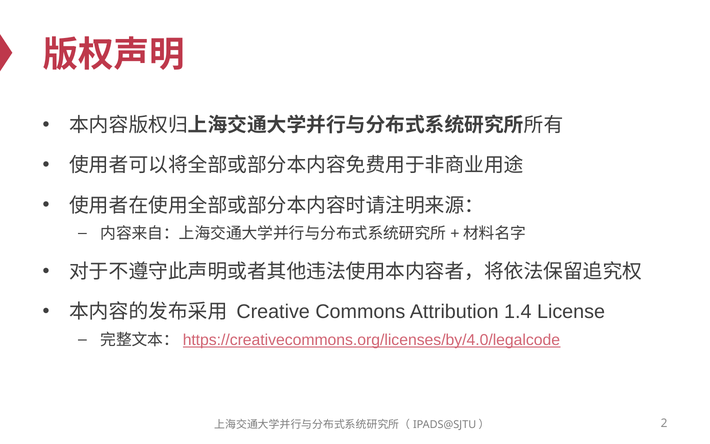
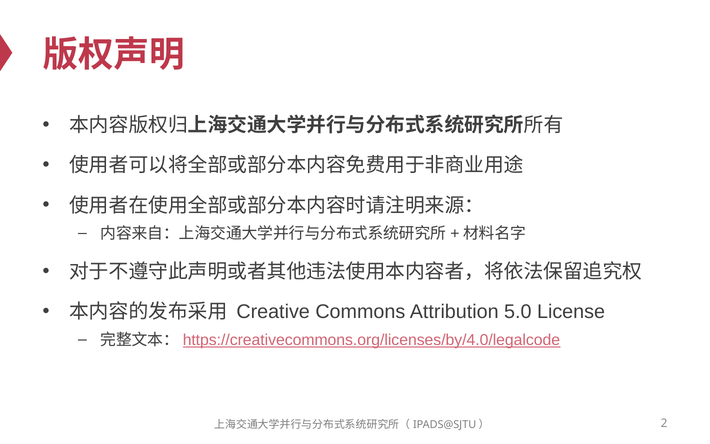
1.4: 1.4 -> 5.0
